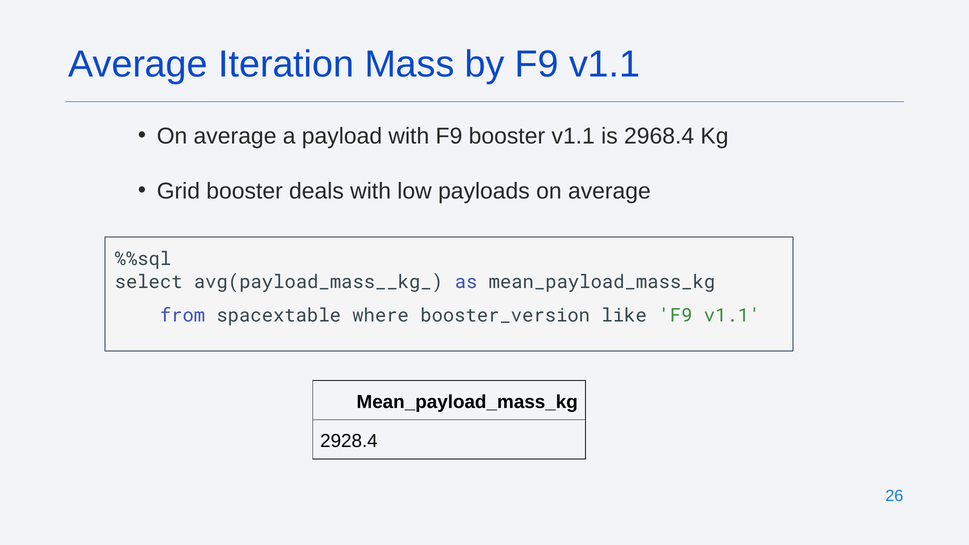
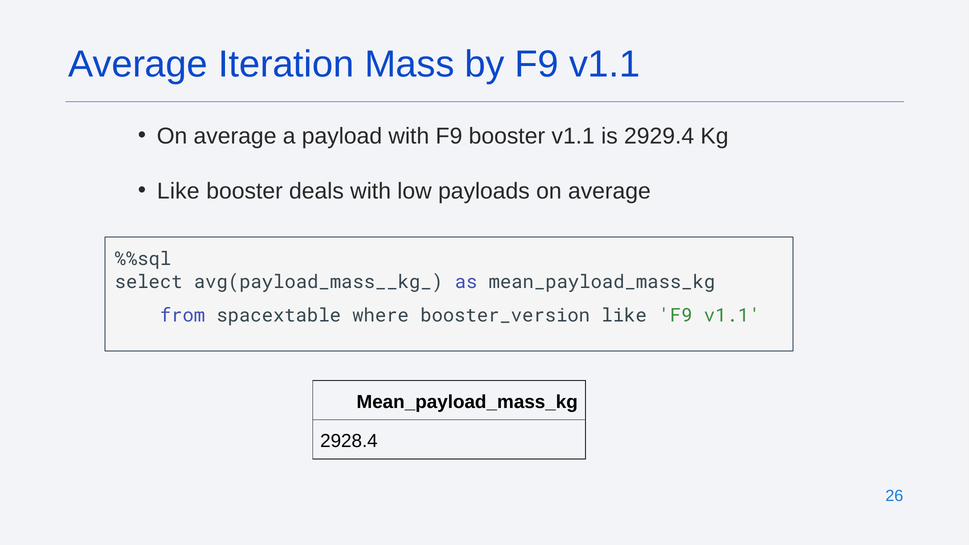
2968.4: 2968.4 -> 2929.4
Grid at (178, 191): Grid -> Like
